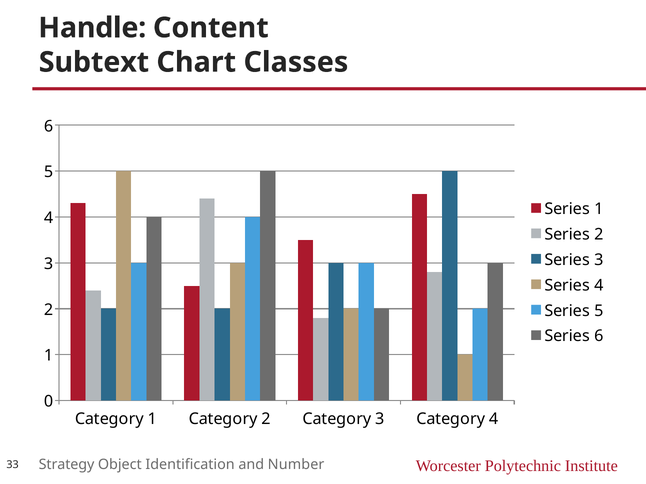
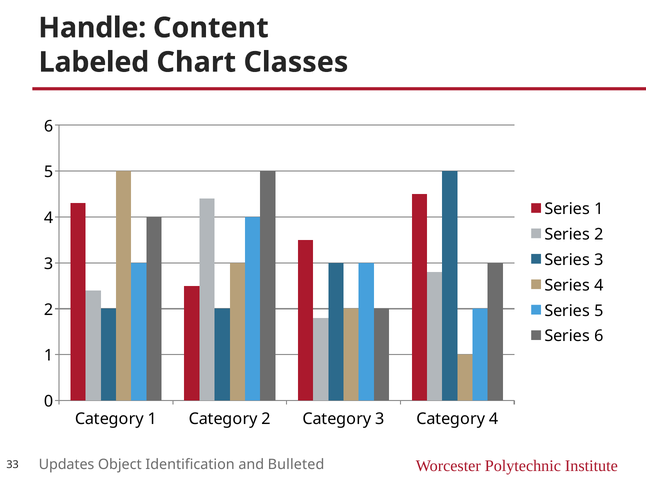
Subtext: Subtext -> Labeled
Strategy: Strategy -> Updates
Number: Number -> Bulleted
